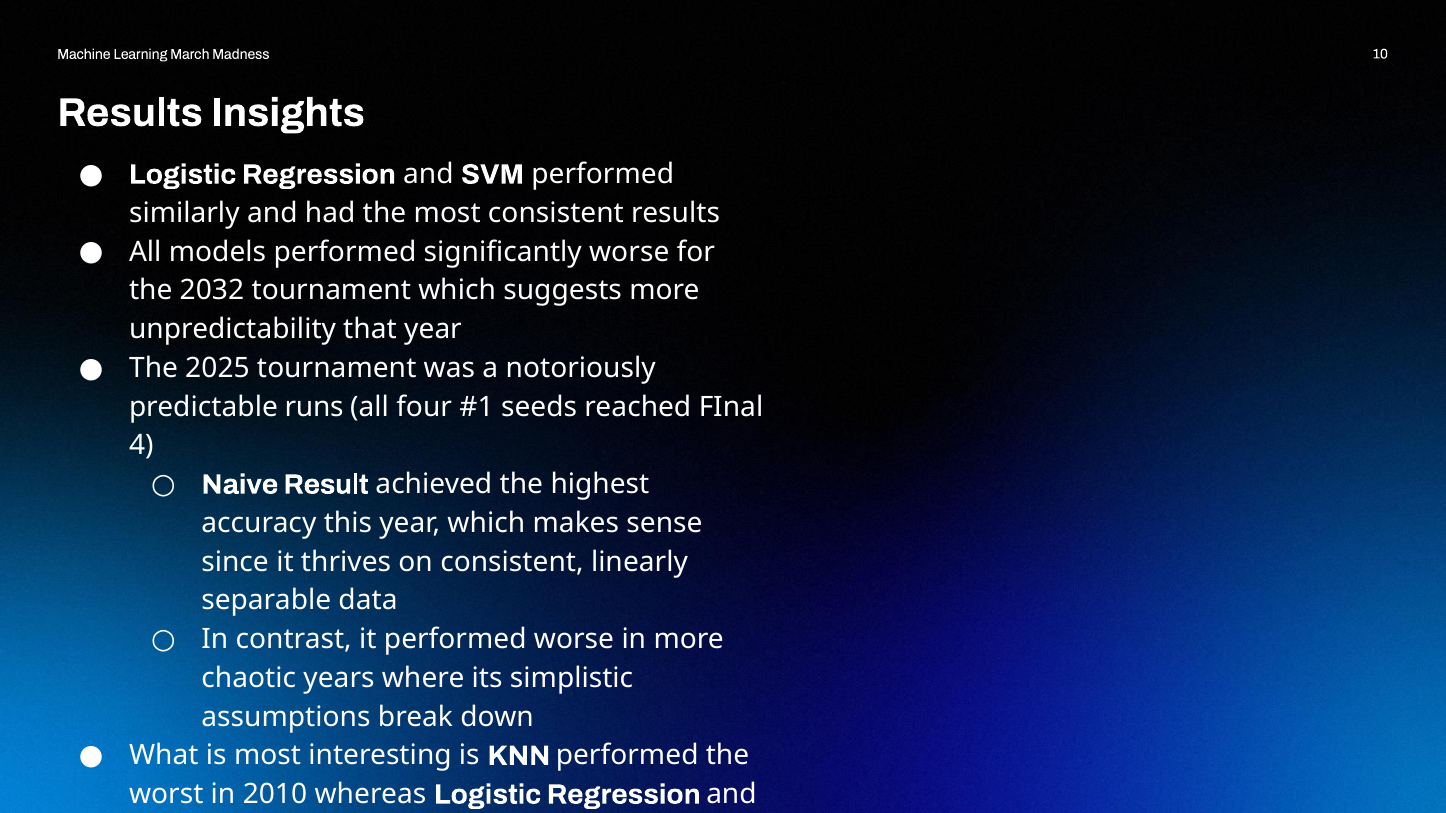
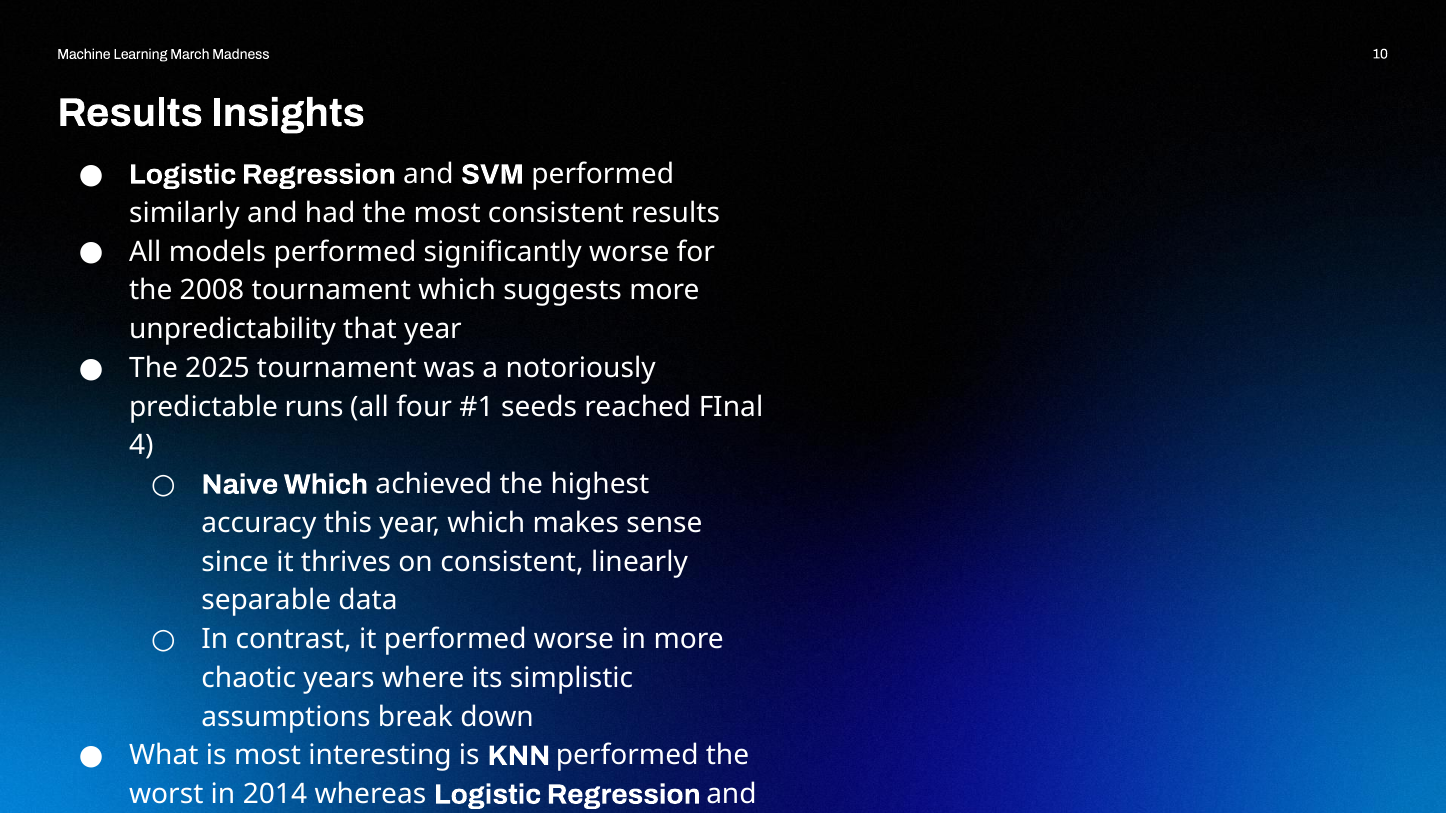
2032: 2032 -> 2008
Naive Result: Result -> Which
2010: 2010 -> 2014
